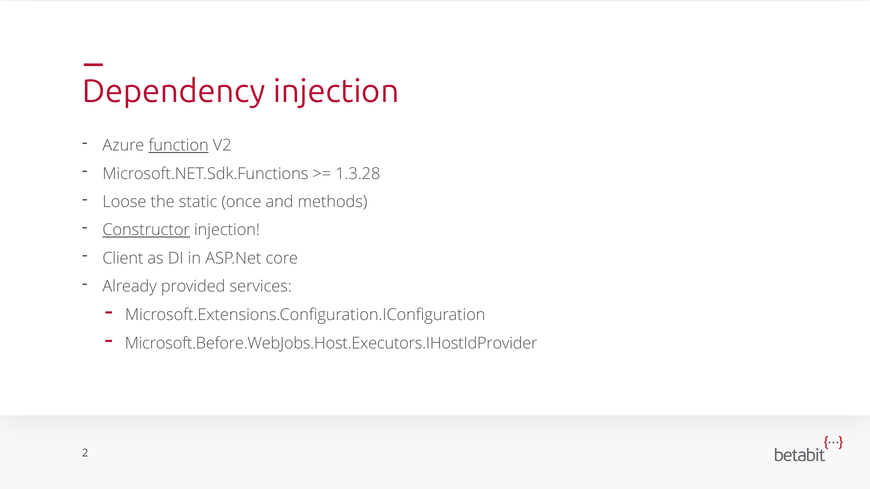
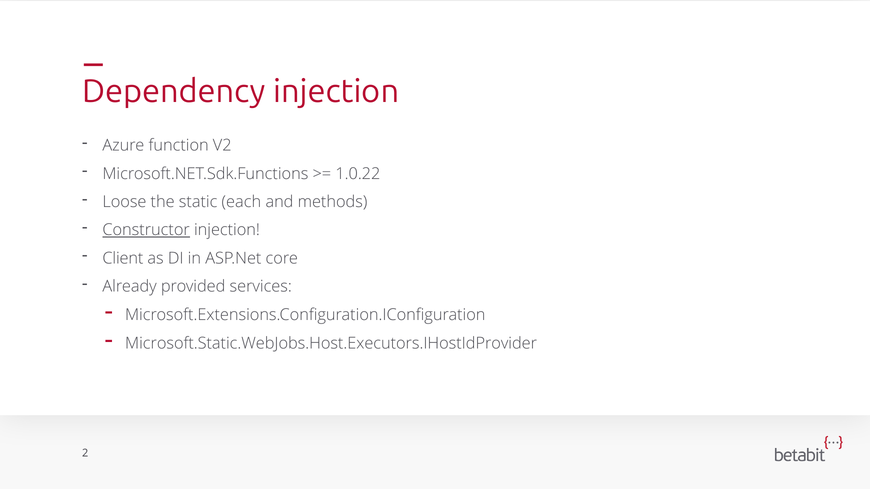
function underline: present -> none
1.3.28: 1.3.28 -> 1.0.22
once: once -> each
Microsoft.Before.WebJobs.Host.Executors.IHostIdProvider: Microsoft.Before.WebJobs.Host.Executors.IHostIdProvider -> Microsoft.Static.WebJobs.Host.Executors.IHostIdProvider
